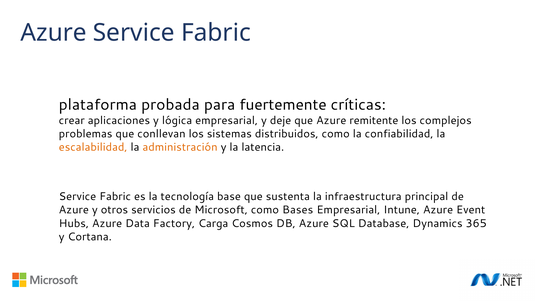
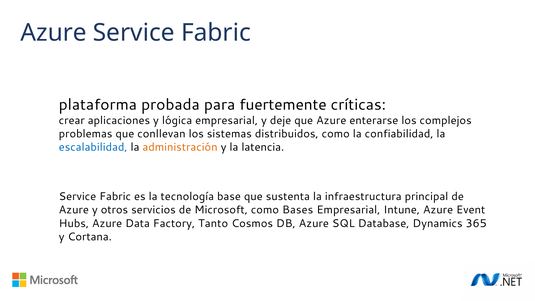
remitente: remitente -> enterarse
escalabilidad colour: orange -> blue
Carga: Carga -> Tanto
